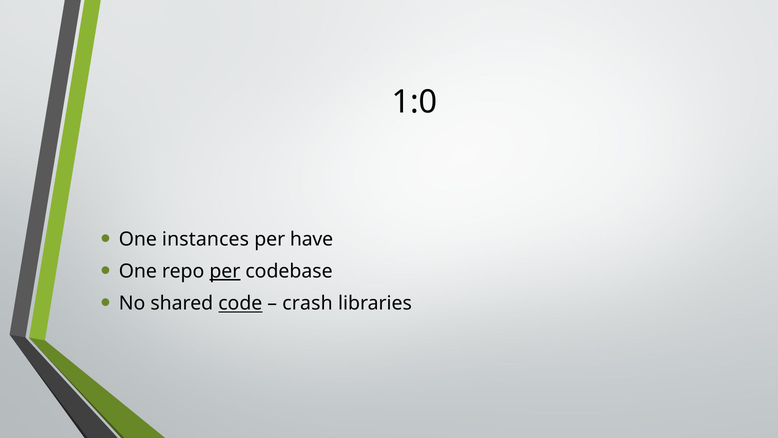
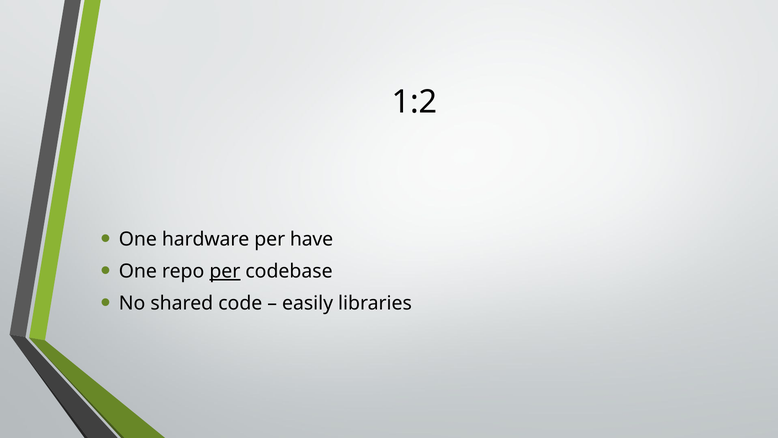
1:0: 1:0 -> 1:2
instances: instances -> hardware
code underline: present -> none
crash: crash -> easily
